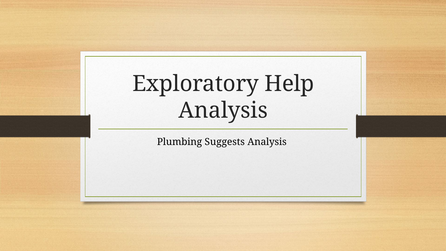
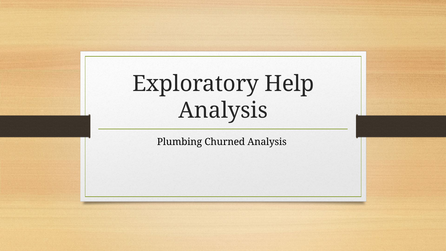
Suggests: Suggests -> Churned
